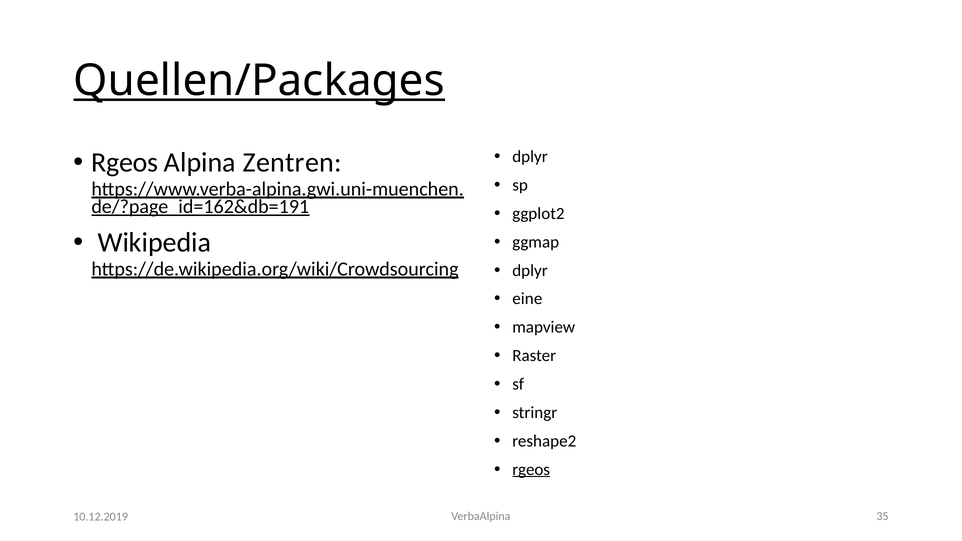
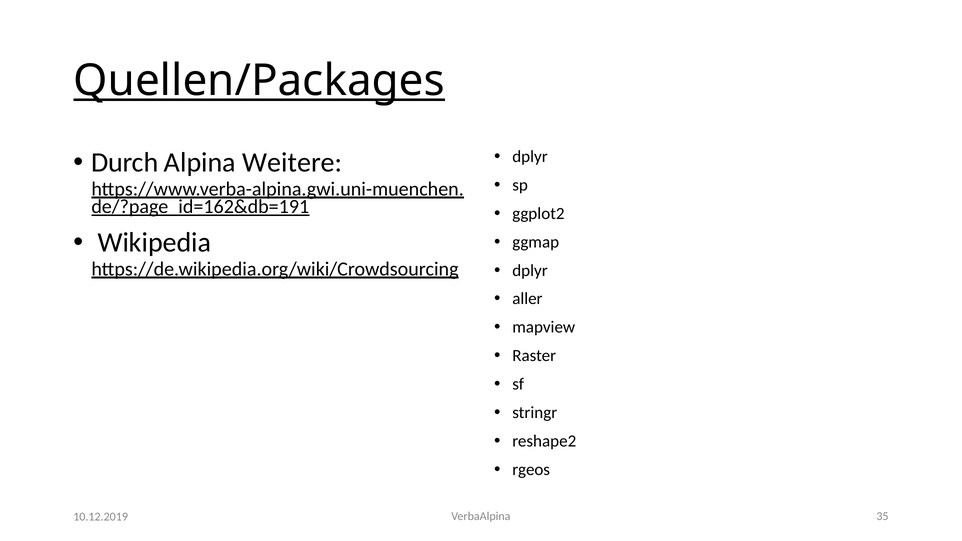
Rgeos at (125, 163): Rgeos -> Durch
Zentren: Zentren -> Weitere
eine: eine -> aller
rgeos at (531, 470) underline: present -> none
